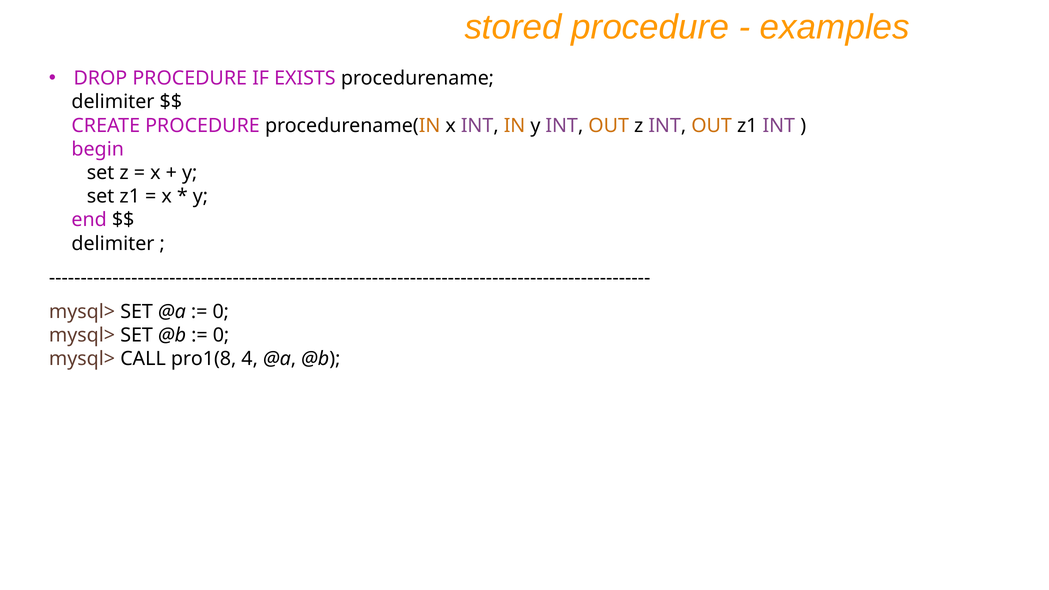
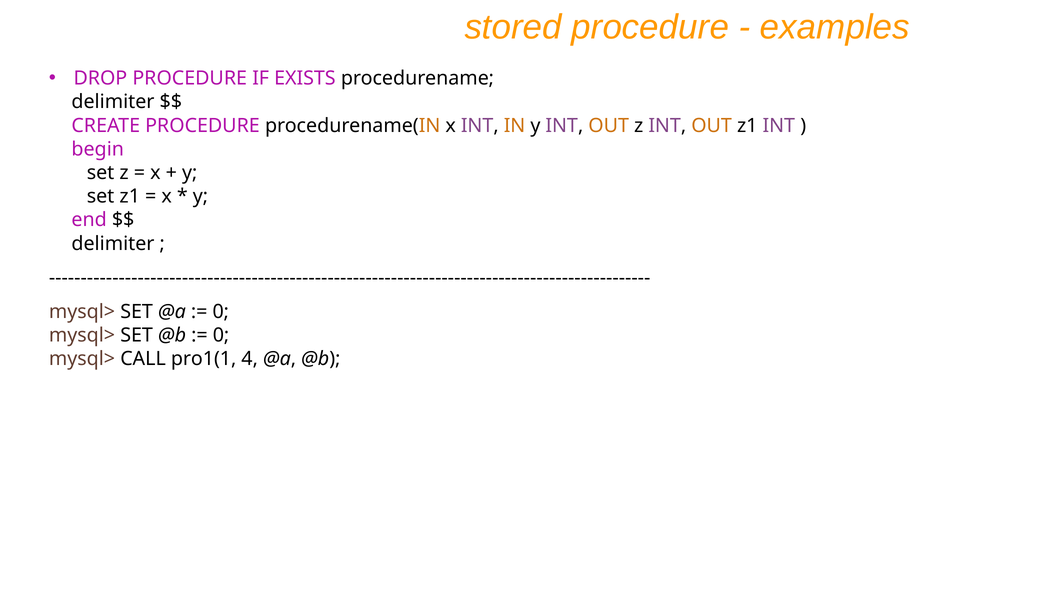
pro1(8: pro1(8 -> pro1(1
